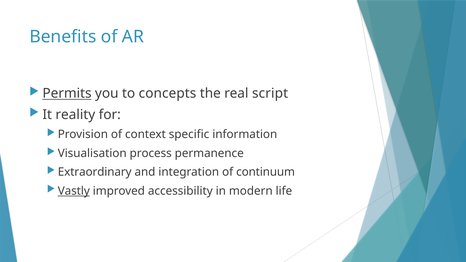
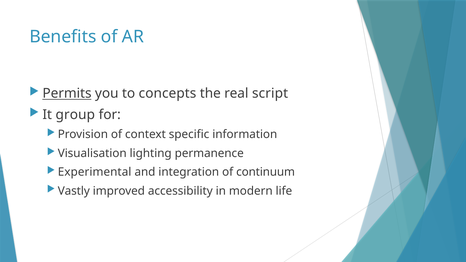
reality: reality -> group
process: process -> lighting
Extraordinary: Extraordinary -> Experimental
Vastly underline: present -> none
